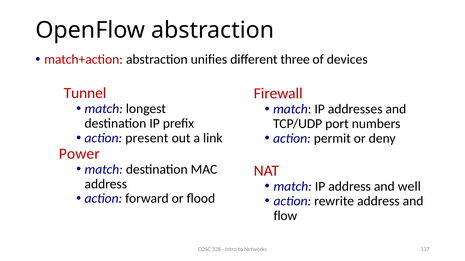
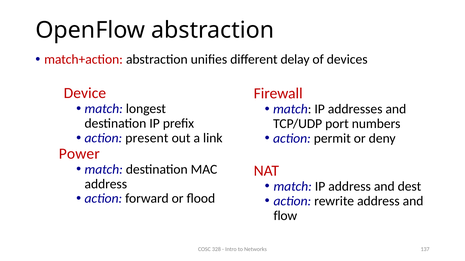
three: three -> delay
Tunnel: Tunnel -> Device
well: well -> dest
